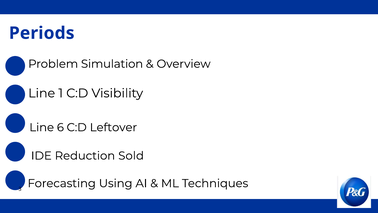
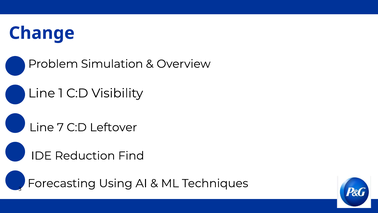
Periods: Periods -> Change
6: 6 -> 7
Sold: Sold -> Find
